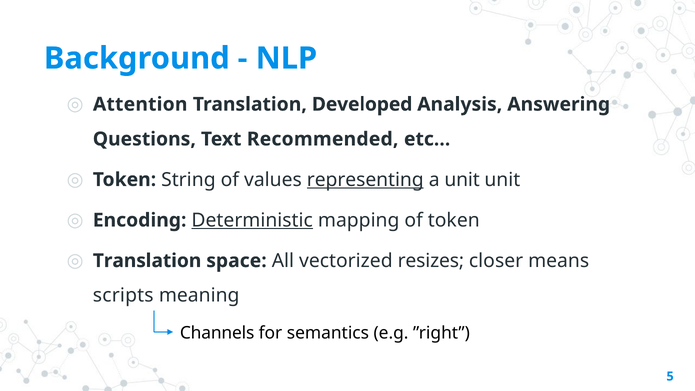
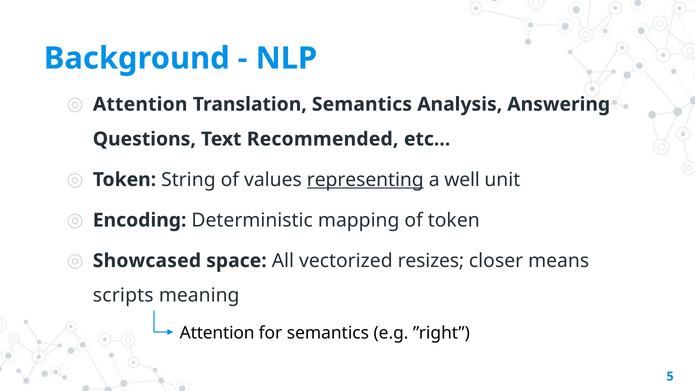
Translation Developed: Developed -> Semantics
a unit: unit -> well
Deterministic underline: present -> none
Translation at (147, 261): Translation -> Showcased
Channels at (217, 333): Channels -> Attention
